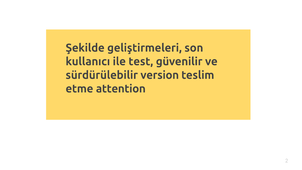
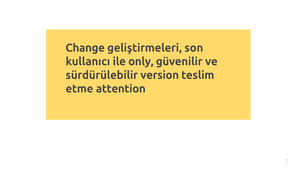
Şekilde: Şekilde -> Change
test: test -> only
